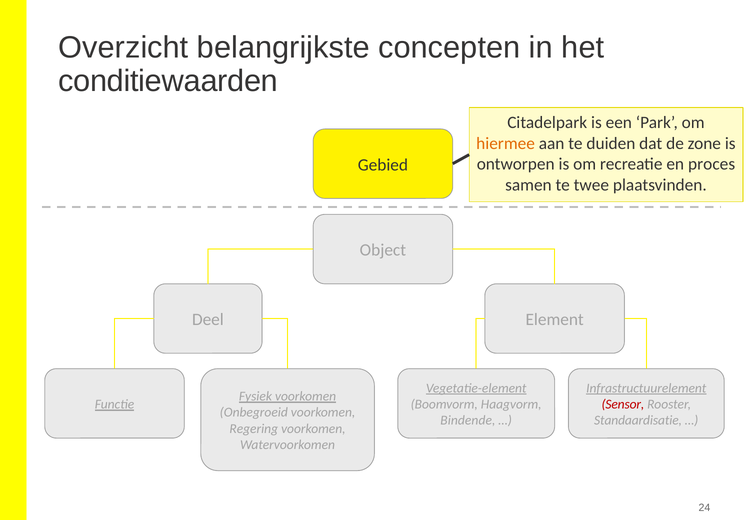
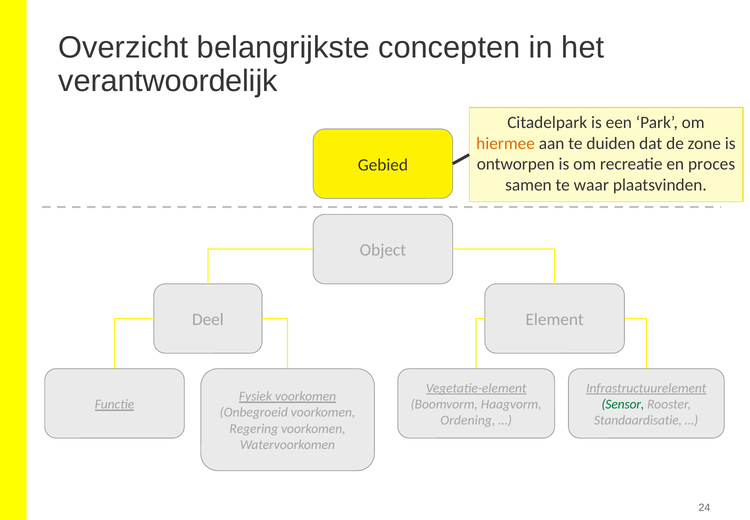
conditiewaarden: conditiewaarden -> verantwoordelijk
twee: twee -> waar
Sensor colour: red -> green
Bindende: Bindende -> Ordening
